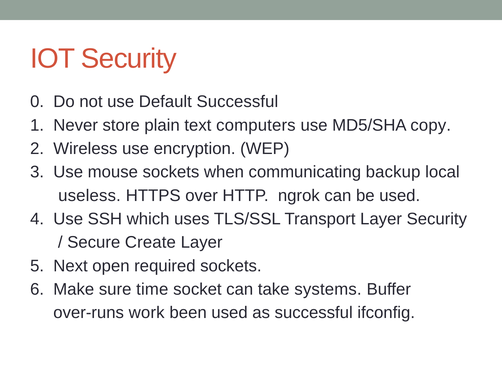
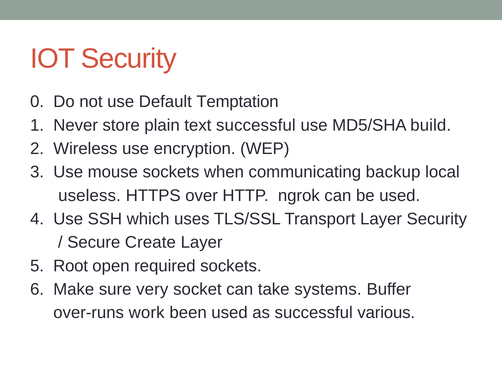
Default Successful: Successful -> Temptation
text computers: computers -> successful
copy: copy -> build
Next: Next -> Root
time: time -> very
ifconfig: ifconfig -> various
